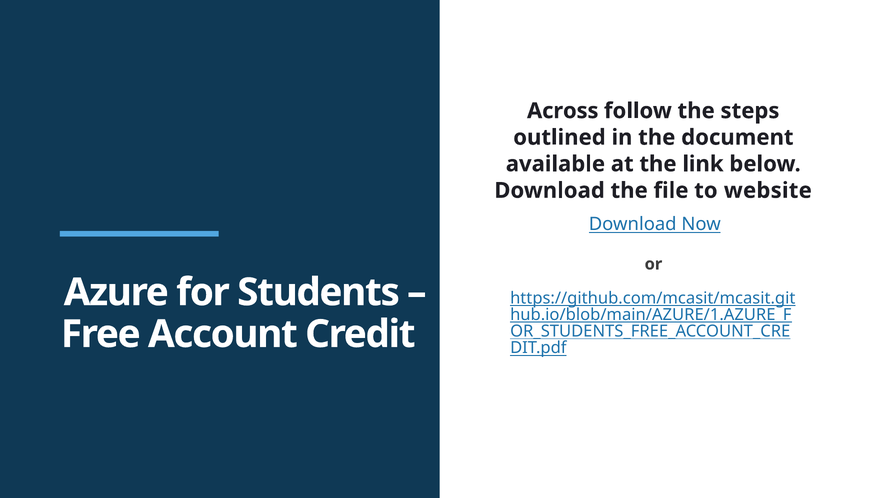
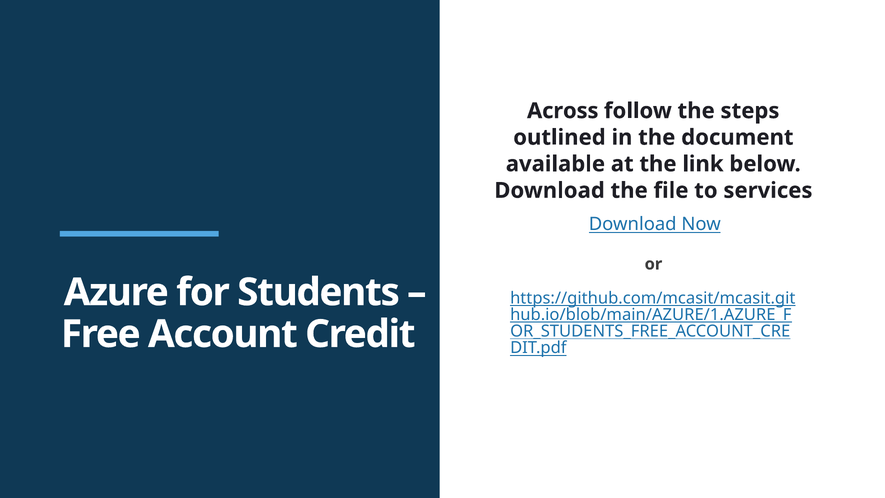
website: website -> services
